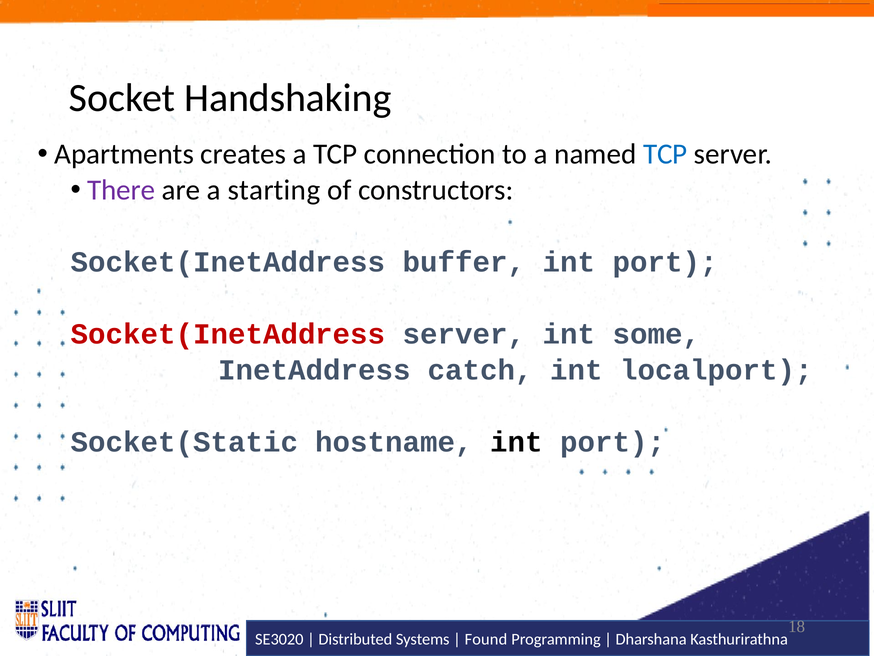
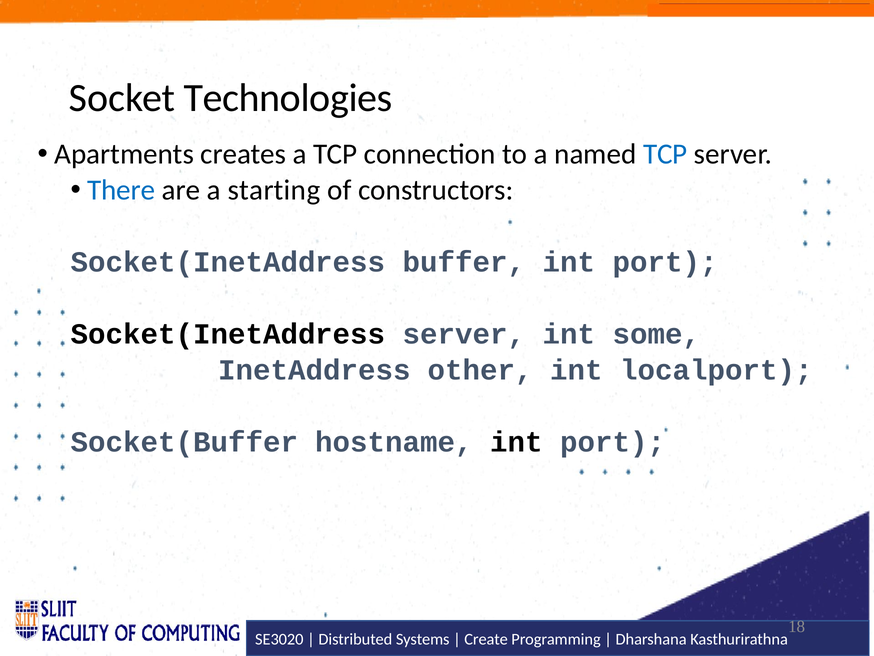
Handshaking: Handshaking -> Technologies
There colour: purple -> blue
Socket(InetAddress at (228, 334) colour: red -> black
catch: catch -> other
Socket(Static: Socket(Static -> Socket(Buffer
Found: Found -> Create
